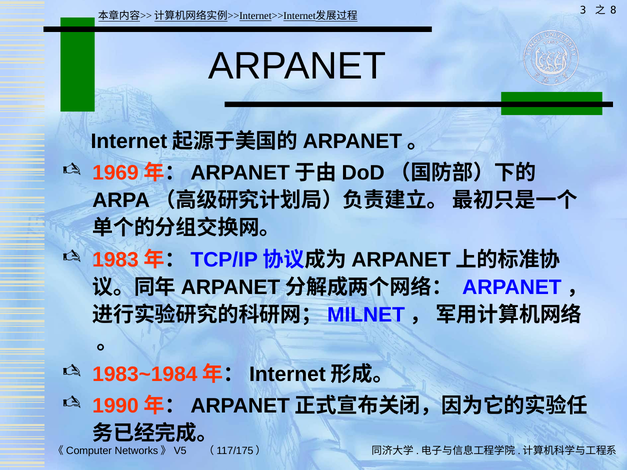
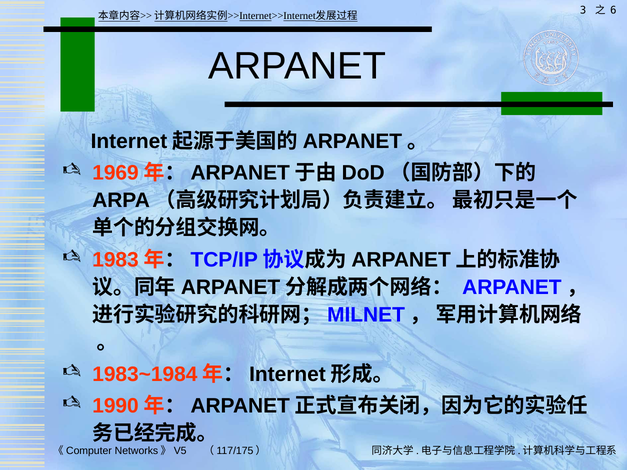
8: 8 -> 6
